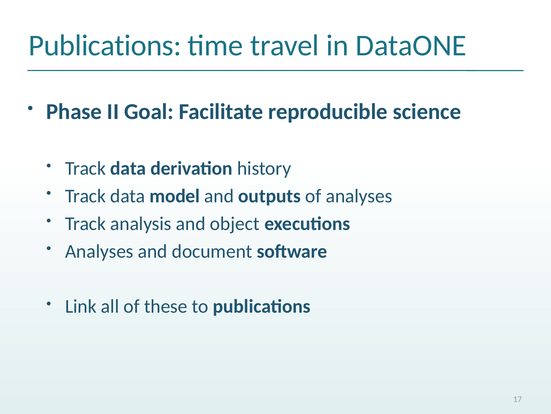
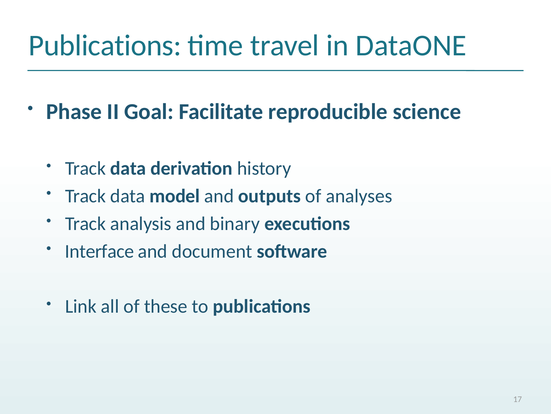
object: object -> binary
Analyses at (99, 251): Analyses -> Interface
